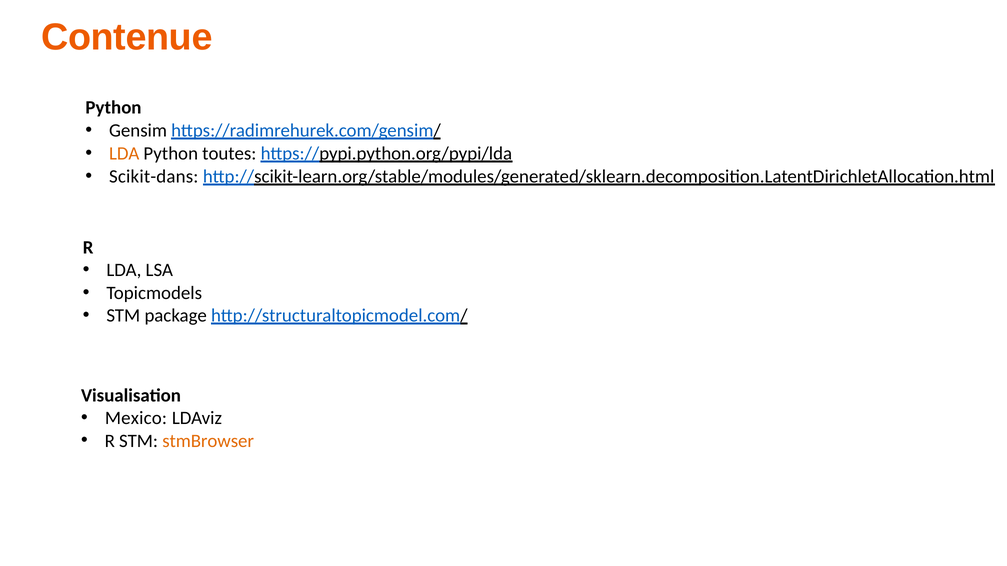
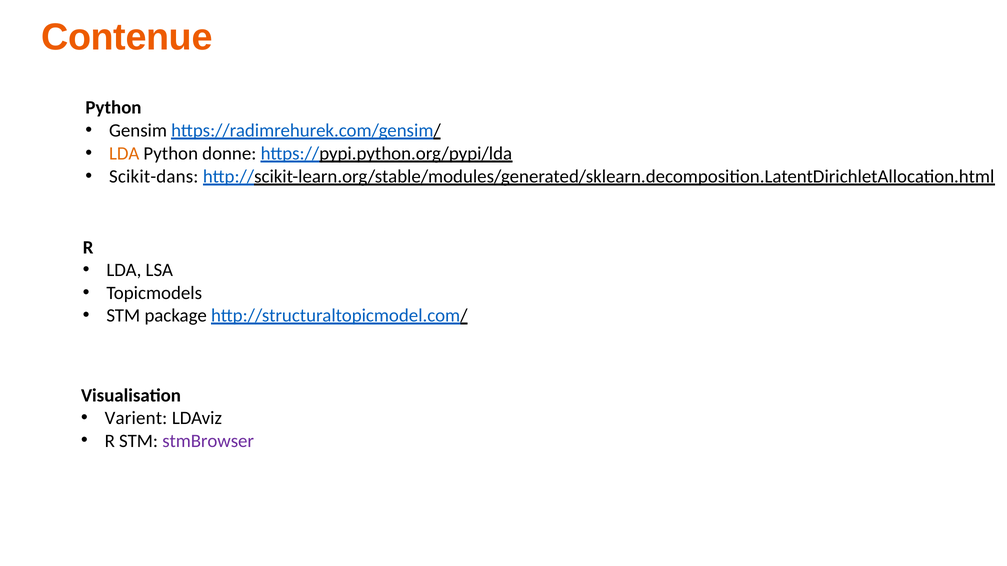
toutes: toutes -> donne
Mexico: Mexico -> Varient
stmBrowser colour: orange -> purple
